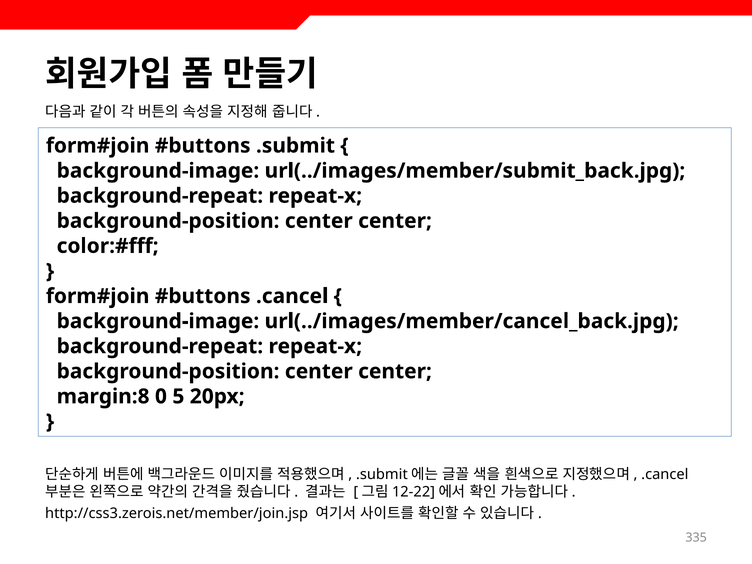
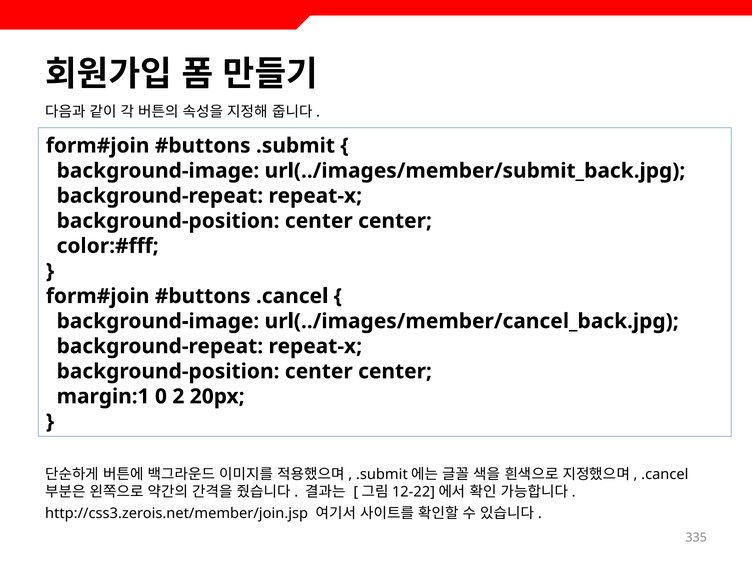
margin:8: margin:8 -> margin:1
5: 5 -> 2
